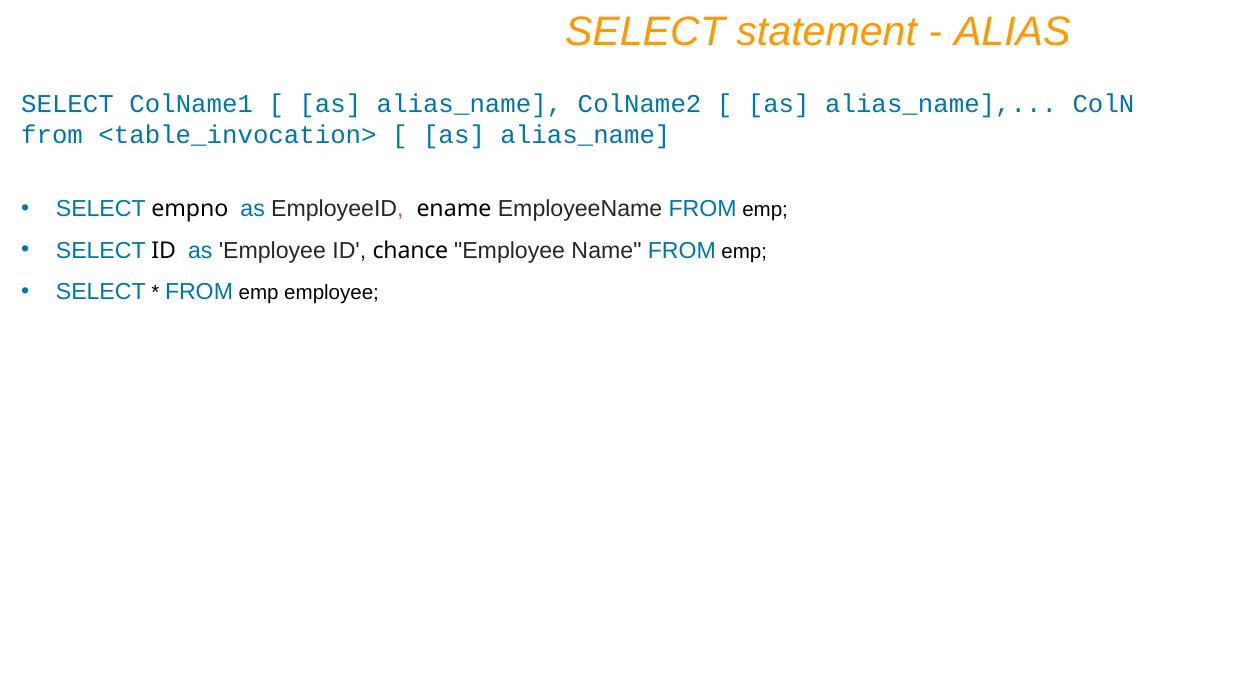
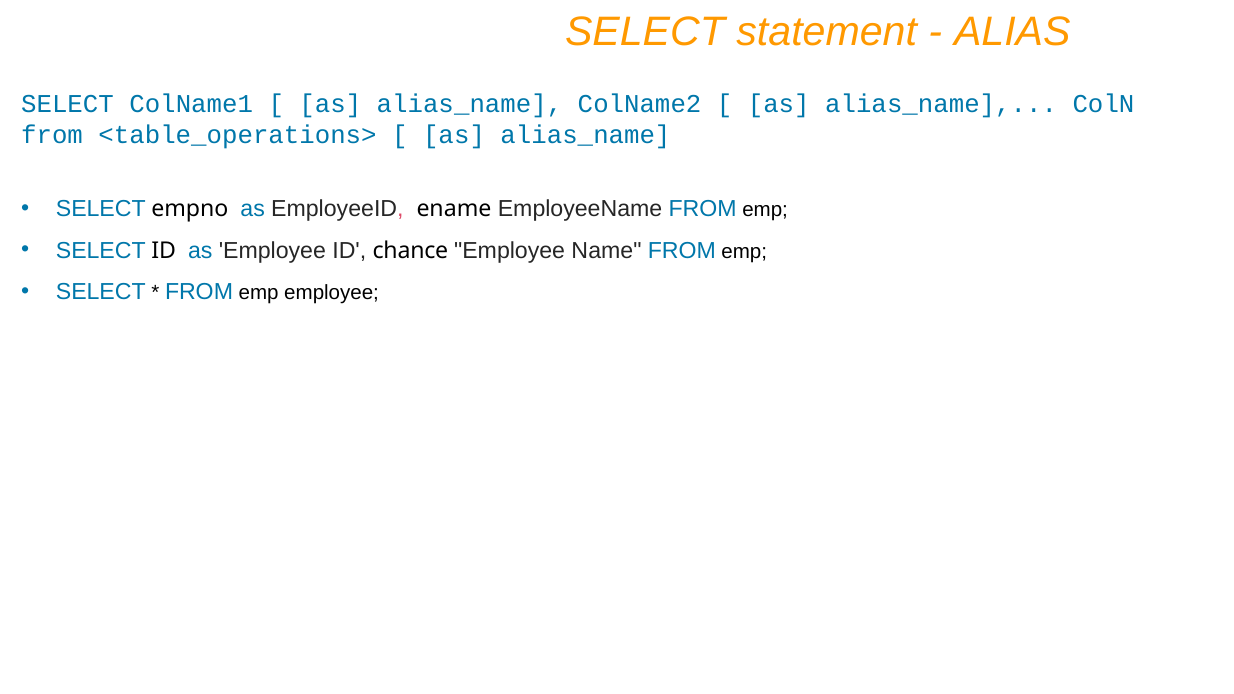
<table_invocation>: <table_invocation> -> <table_operations>
